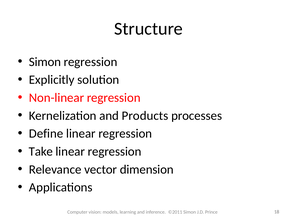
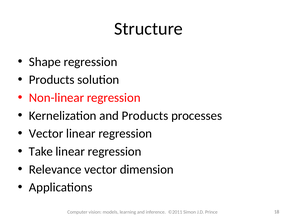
Simon at (45, 62): Simon -> Shape
Explicitly at (52, 80): Explicitly -> Products
Define at (46, 134): Define -> Vector
